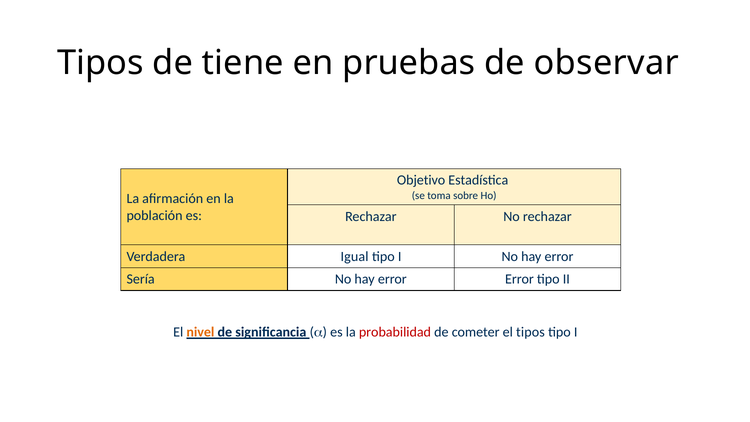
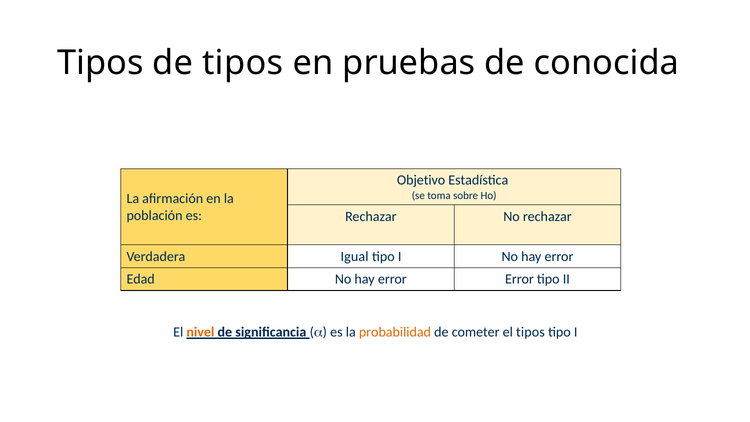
de tiene: tiene -> tipos
observar: observar -> conocida
Sería: Sería -> Edad
probabilidad colour: red -> orange
